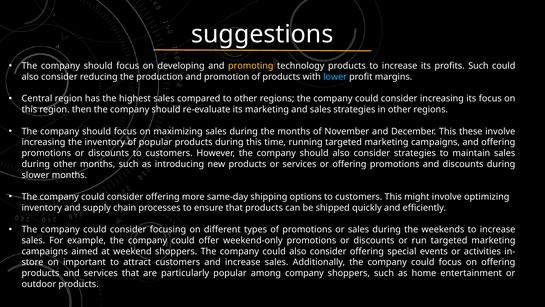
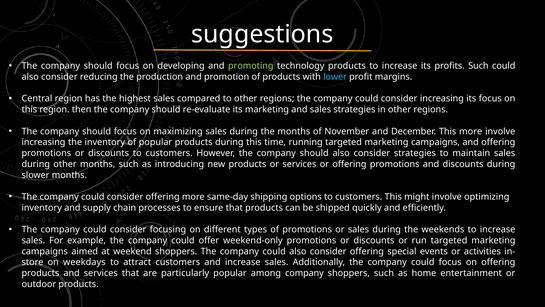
promoting colour: yellow -> light green
This these: these -> more
important: important -> weekdays
